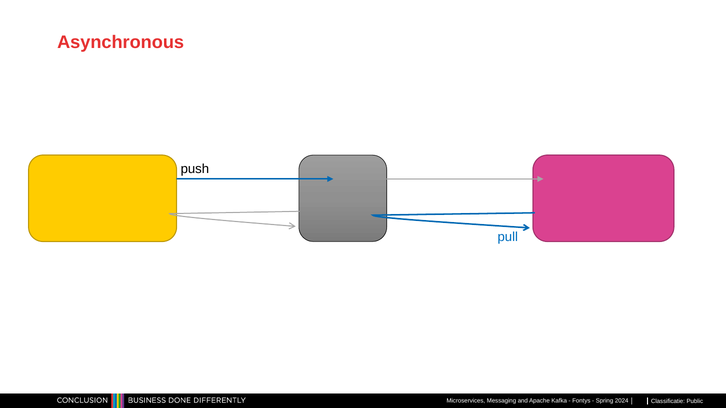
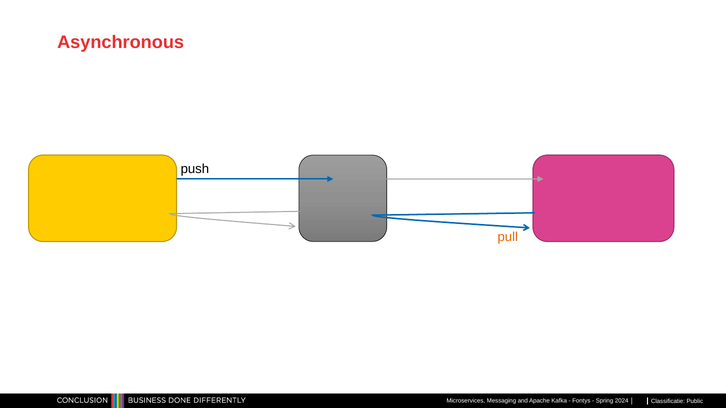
pull colour: blue -> orange
